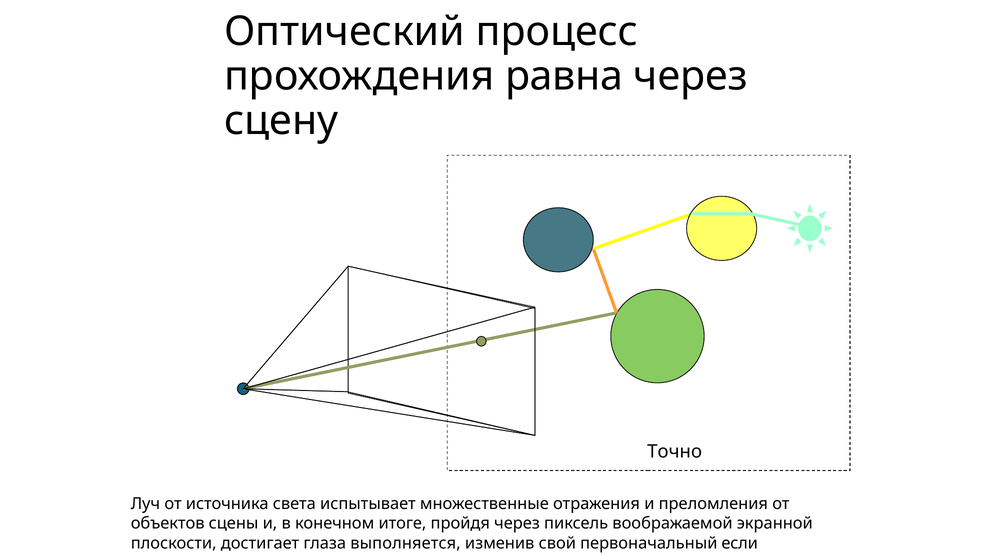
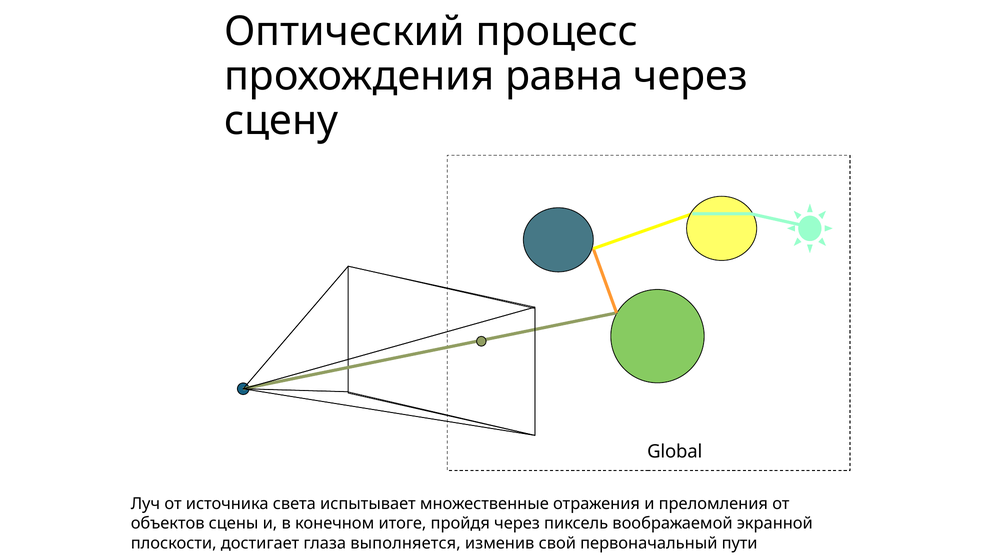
Точно: Точно -> Global
если: если -> пути
